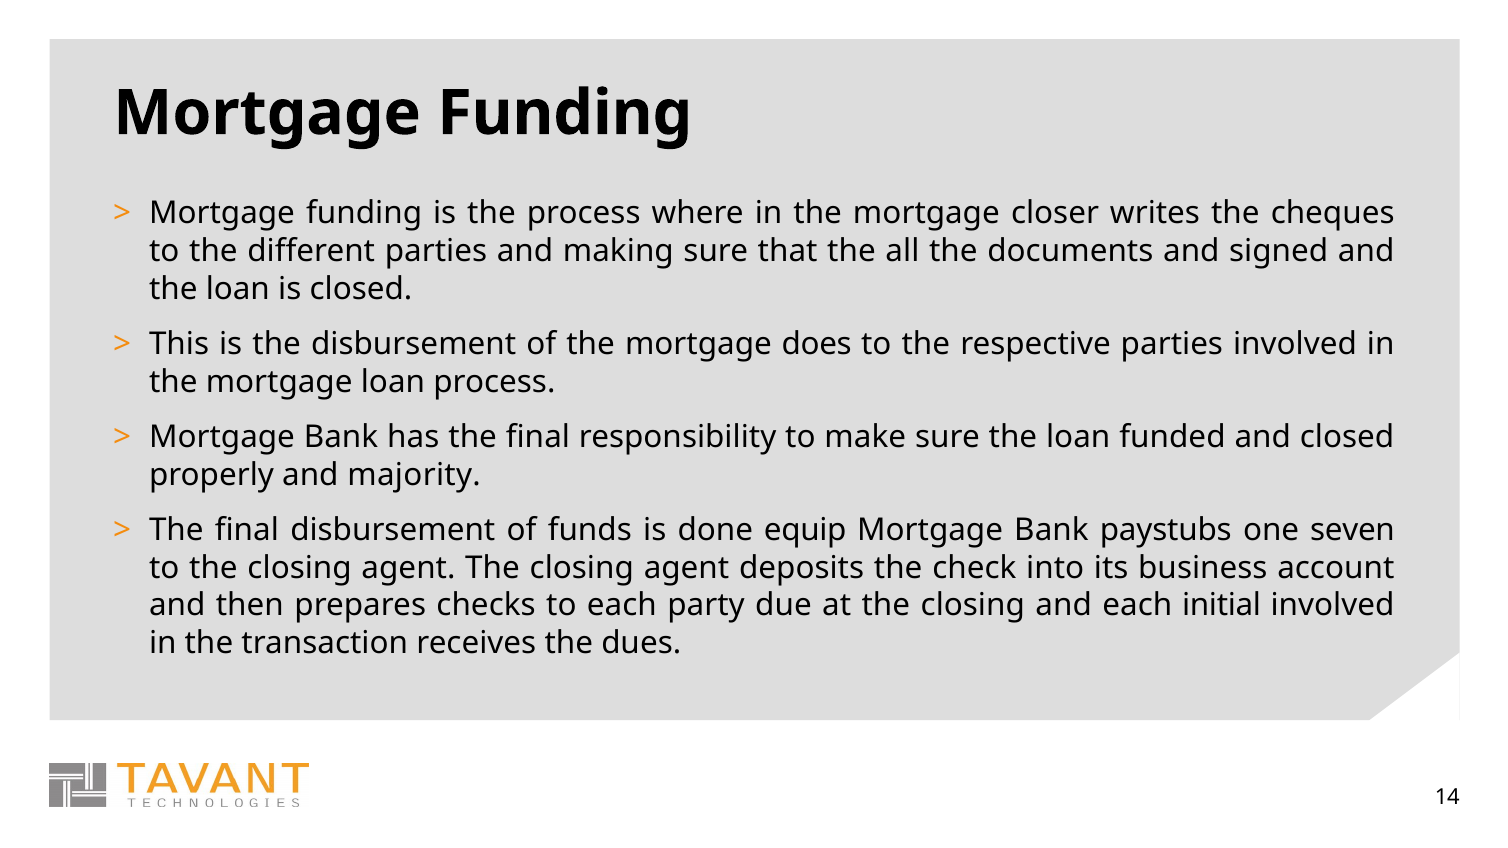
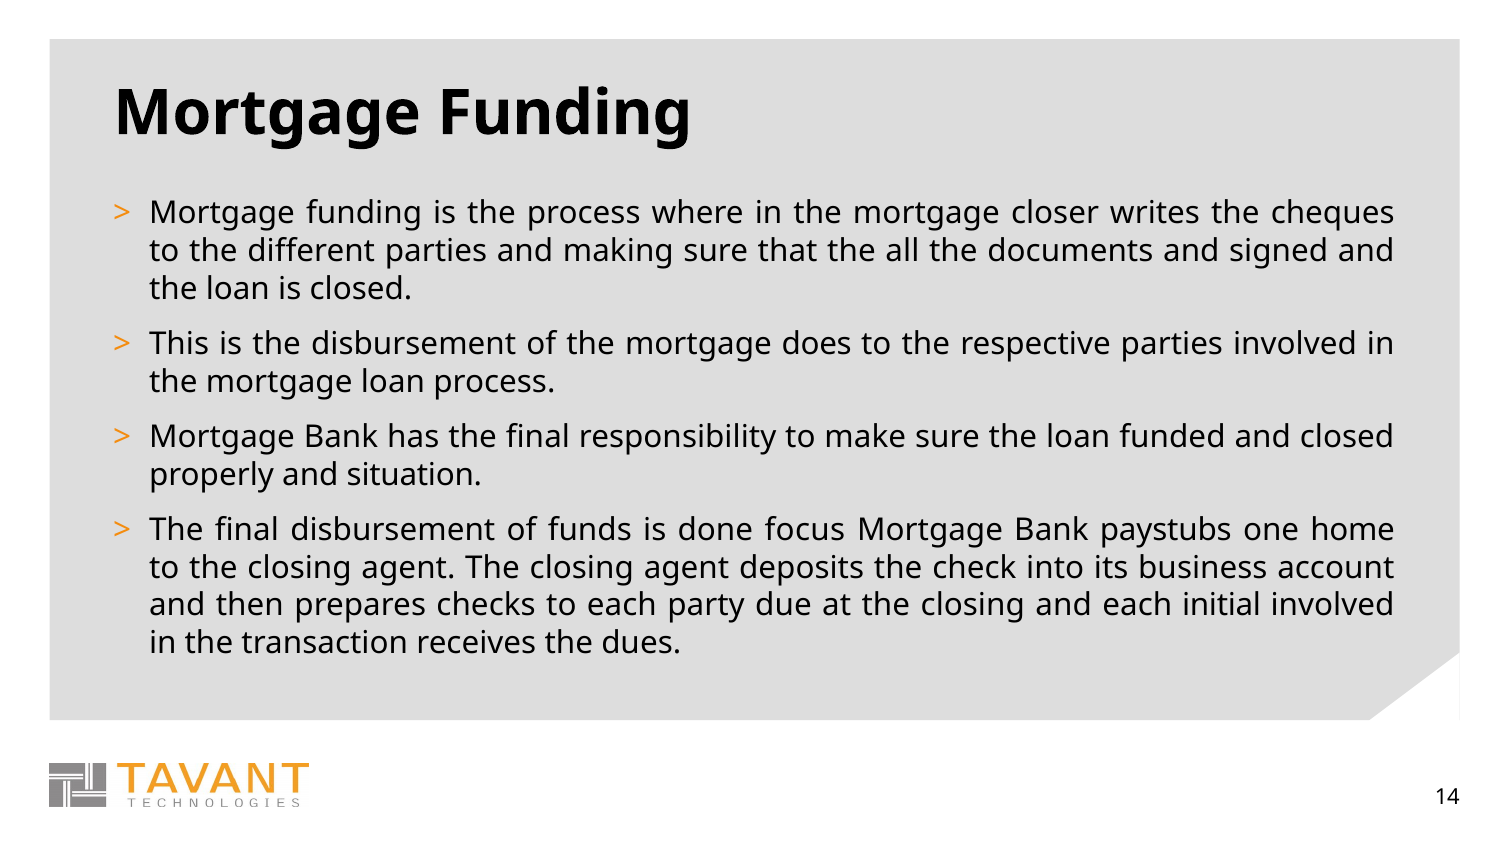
majority: majority -> situation
equip: equip -> focus
seven: seven -> home
